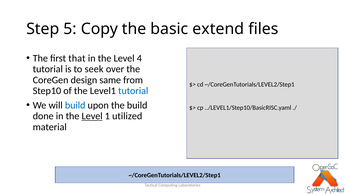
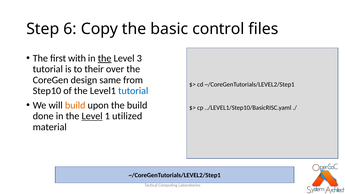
5: 5 -> 6
extend: extend -> control
that: that -> with
the at (105, 58) underline: none -> present
4: 4 -> 3
seek: seek -> their
build at (75, 105) colour: blue -> orange
